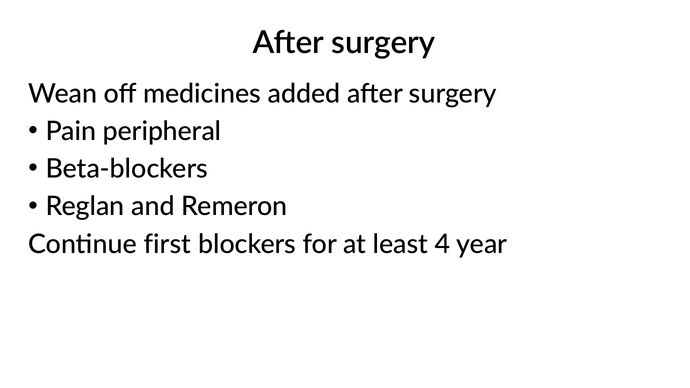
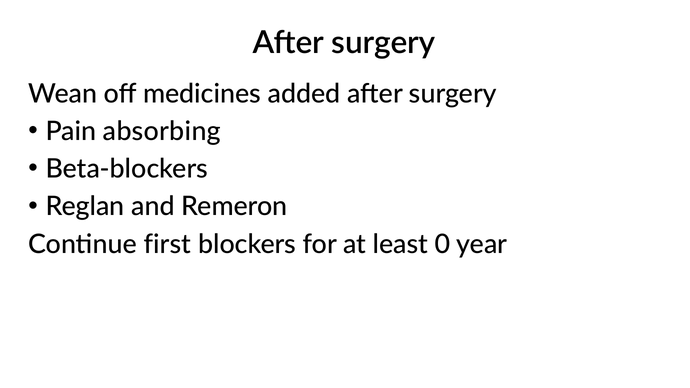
peripheral: peripheral -> absorbing
4: 4 -> 0
